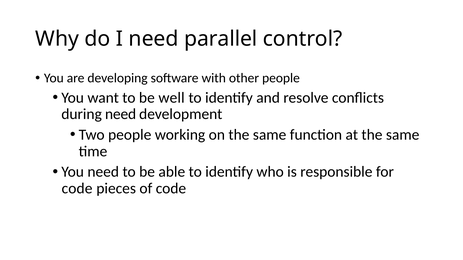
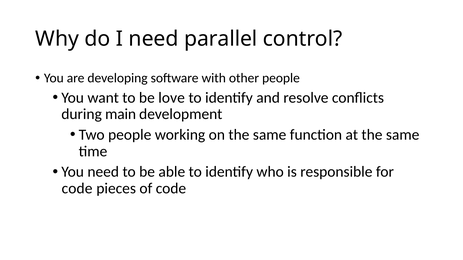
well: well -> love
during need: need -> main
